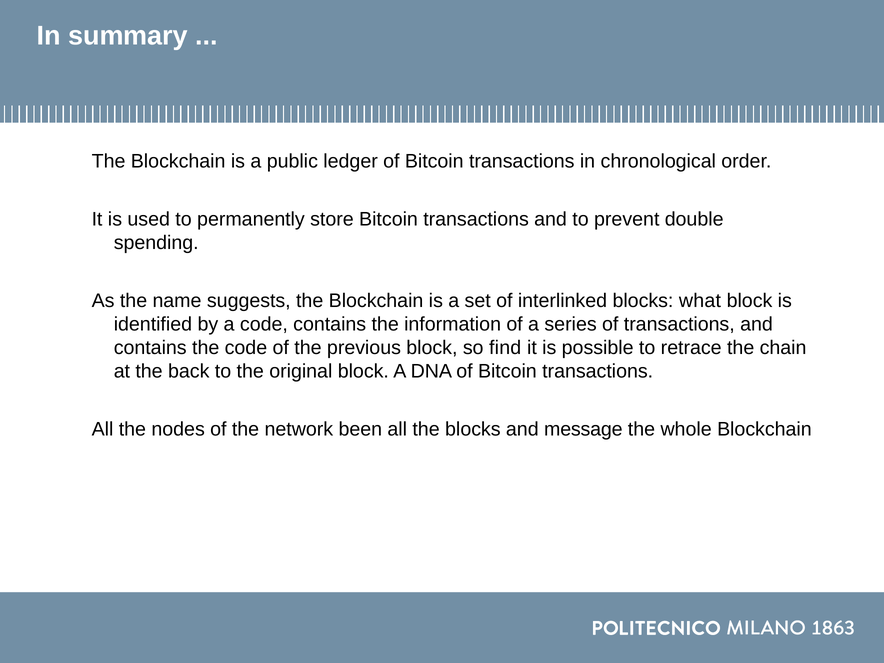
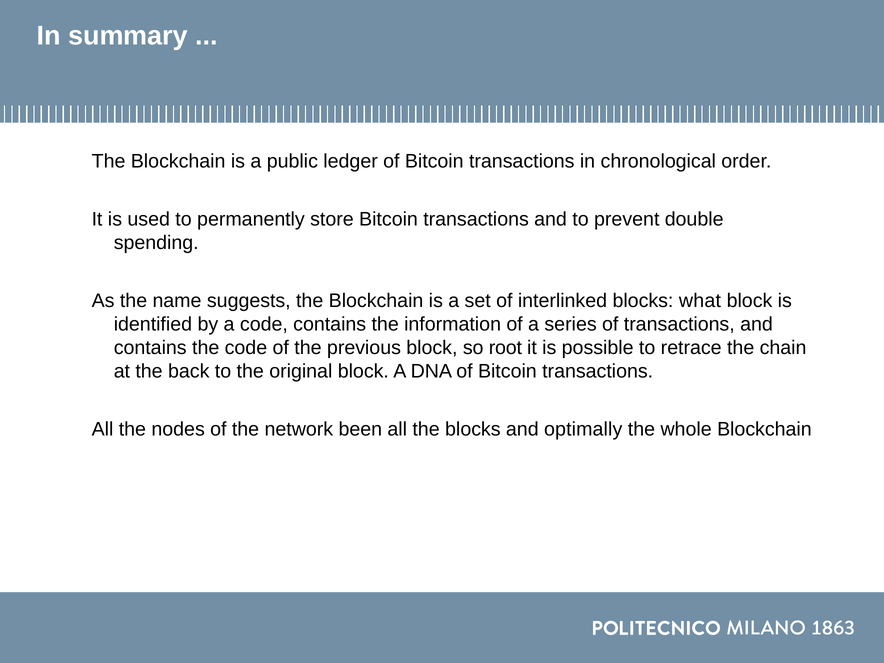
find: find -> root
message: message -> optimally
